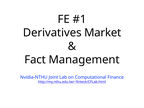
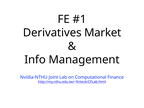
Fact: Fact -> Info
